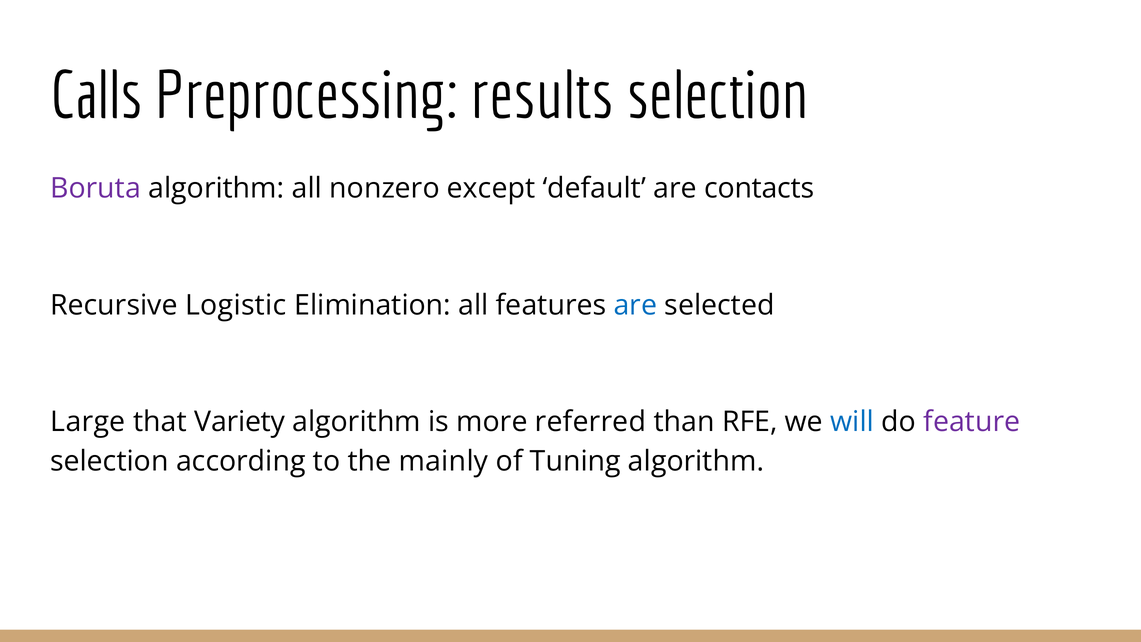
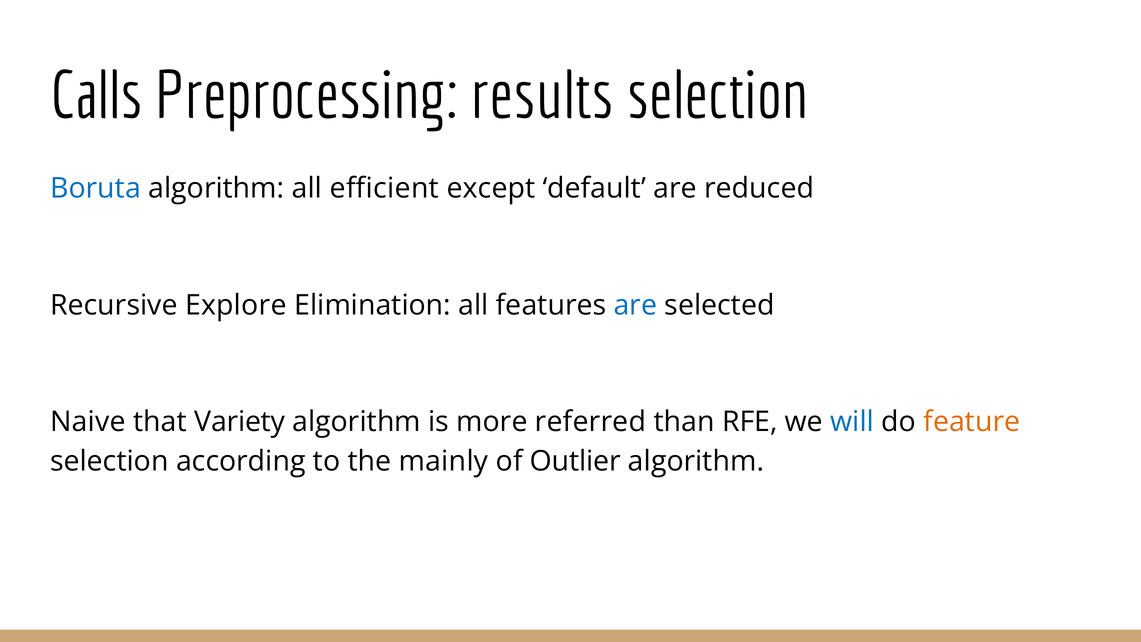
Boruta colour: purple -> blue
nonzero: nonzero -> efficient
contacts: contacts -> reduced
Logistic: Logistic -> Explore
Large: Large -> Naive
feature colour: purple -> orange
Tuning: Tuning -> Outlier
